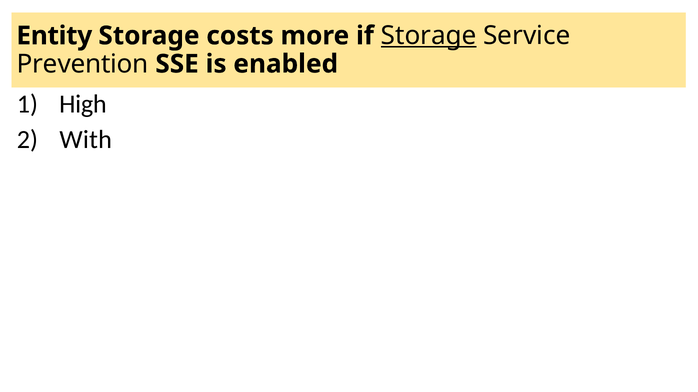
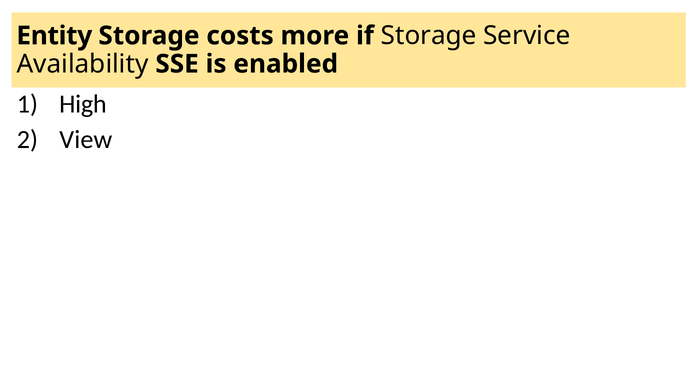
Storage at (429, 36) underline: present -> none
Prevention: Prevention -> Availability
With: With -> View
